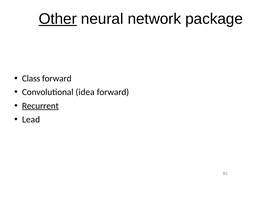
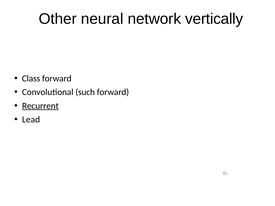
Other underline: present -> none
package: package -> vertically
idea: idea -> such
